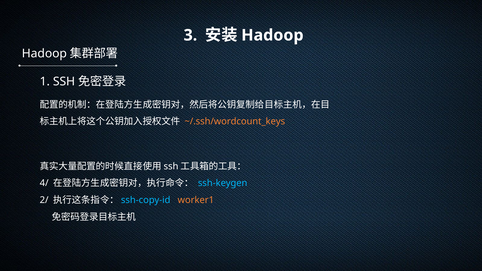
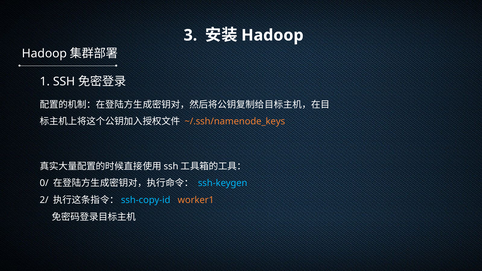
~/.ssh/wordcount_keys: ~/.ssh/wordcount_keys -> ~/.ssh/namenode_keys
4/: 4/ -> 0/
